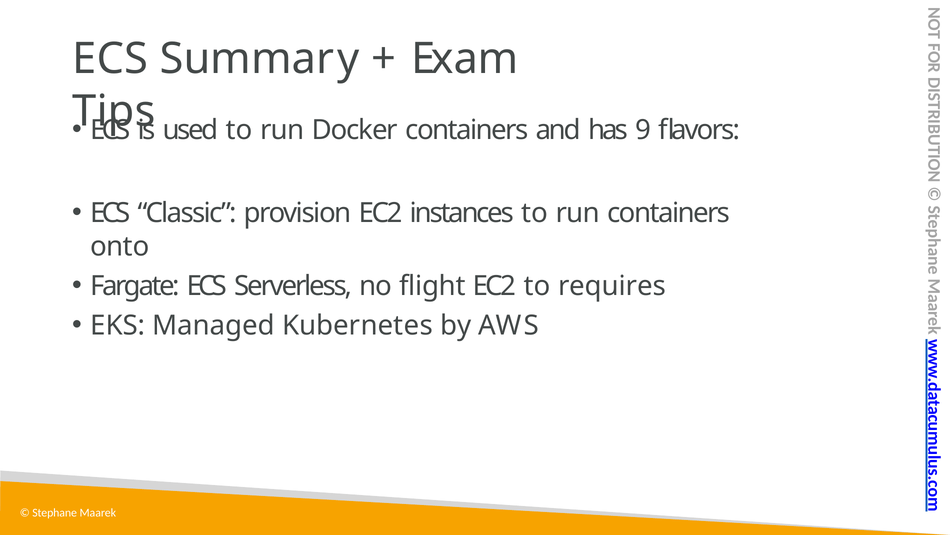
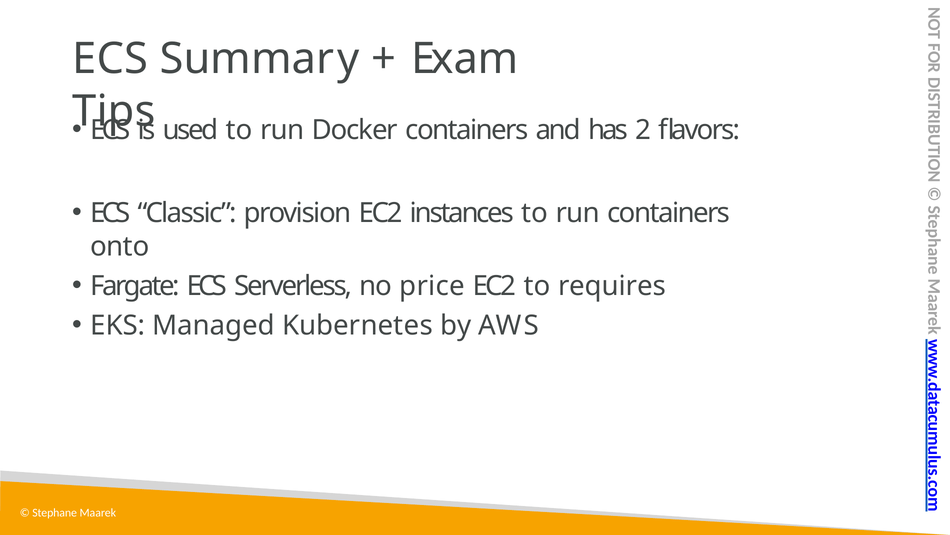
9: 9 -> 2
flight: flight -> price
